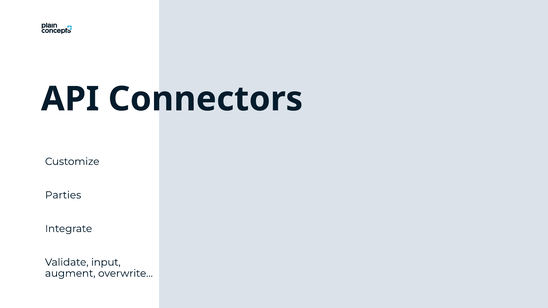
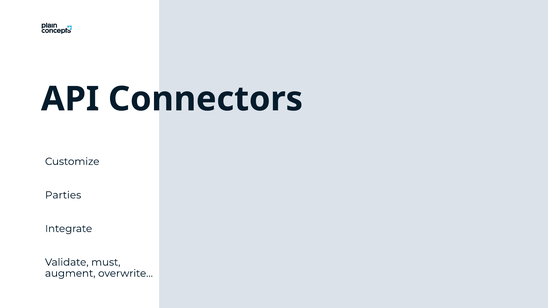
input: input -> must
